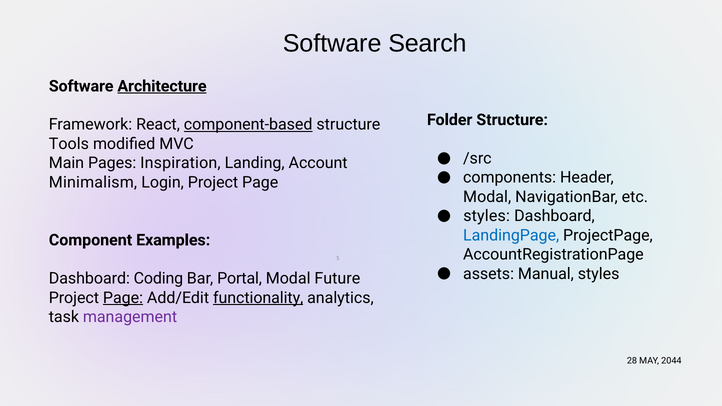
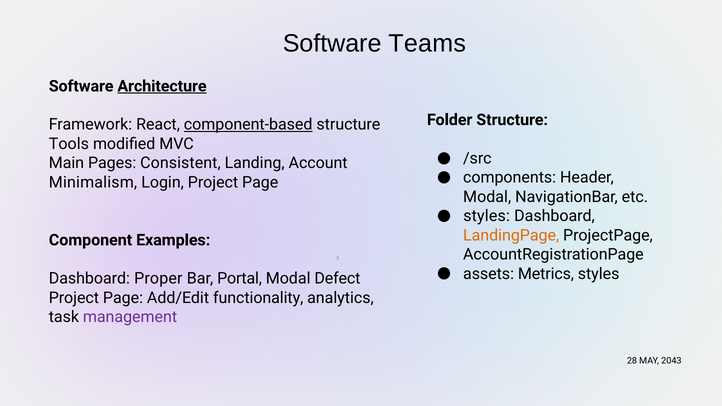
Search: Search -> Teams
Inspiration: Inspiration -> Consistent
LandingPage colour: blue -> orange
Manual: Manual -> Metrics
Coding: Coding -> Proper
Future: Future -> Defect
Page at (123, 298) underline: present -> none
functionality underline: present -> none
2044: 2044 -> 2043
